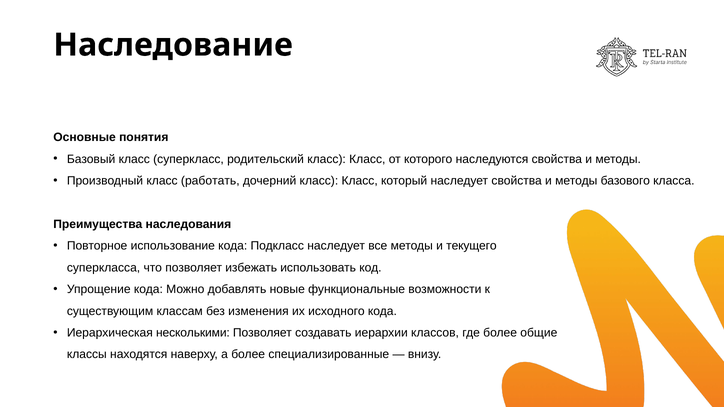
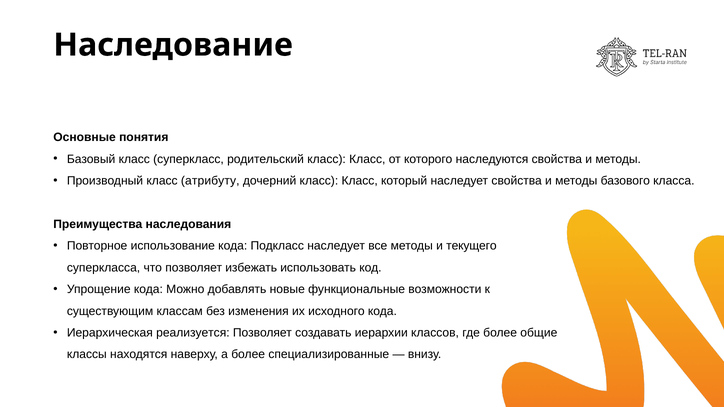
работать: работать -> атрибуту
несколькими: несколькими -> реализуется
